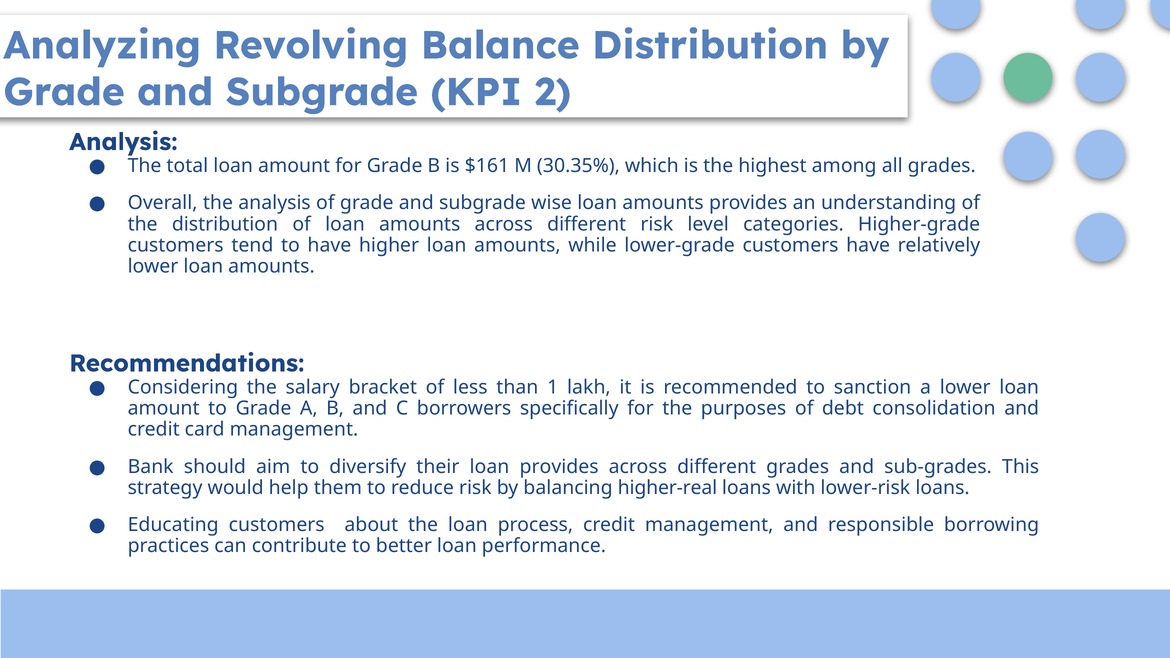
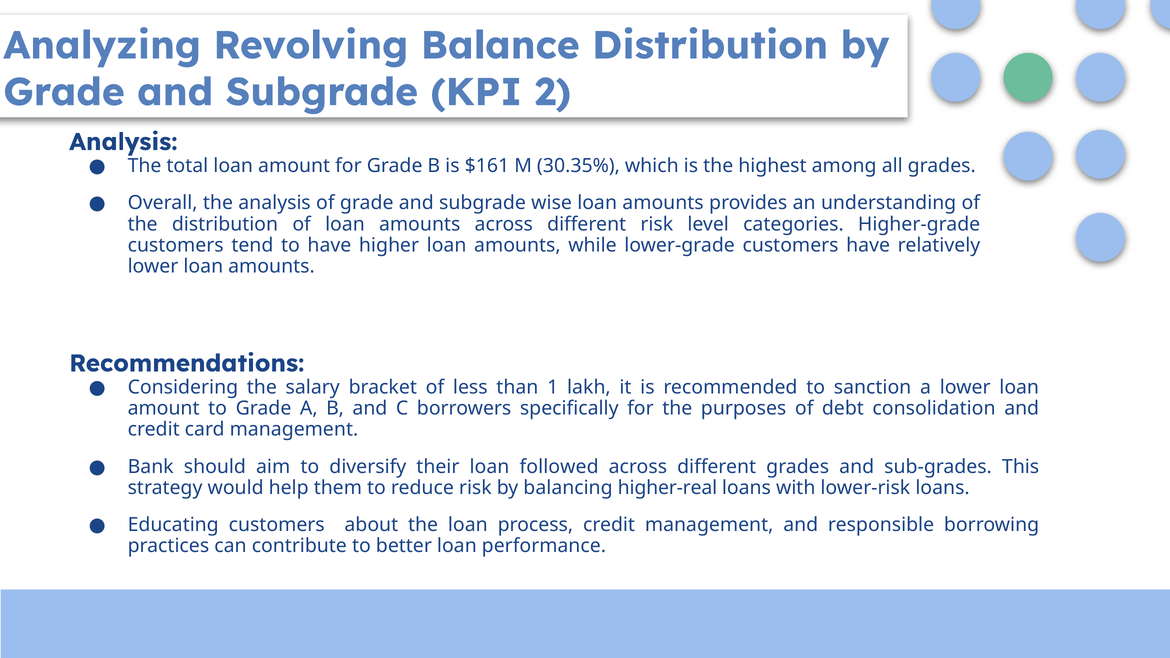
loan provides: provides -> followed
